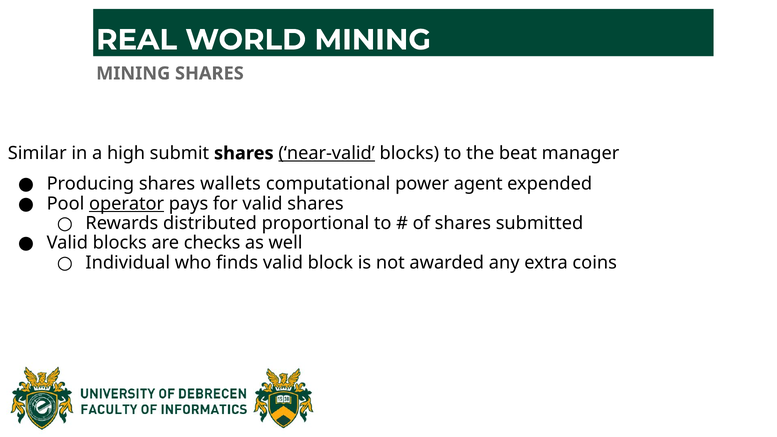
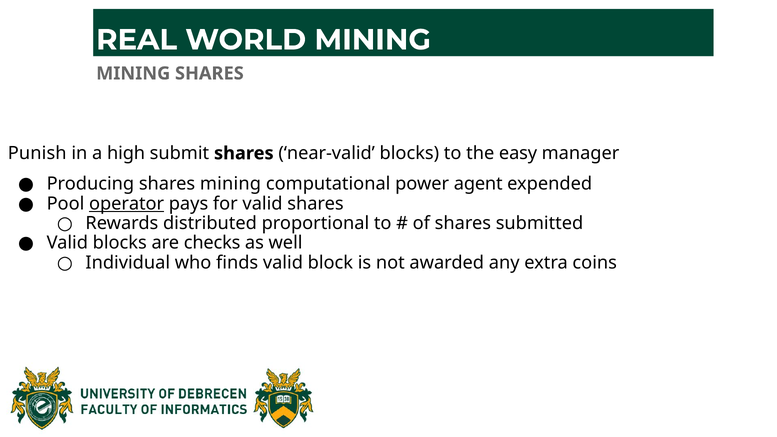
Similar: Similar -> Punish
near-valid underline: present -> none
beat: beat -> easy
shares wallets: wallets -> mining
